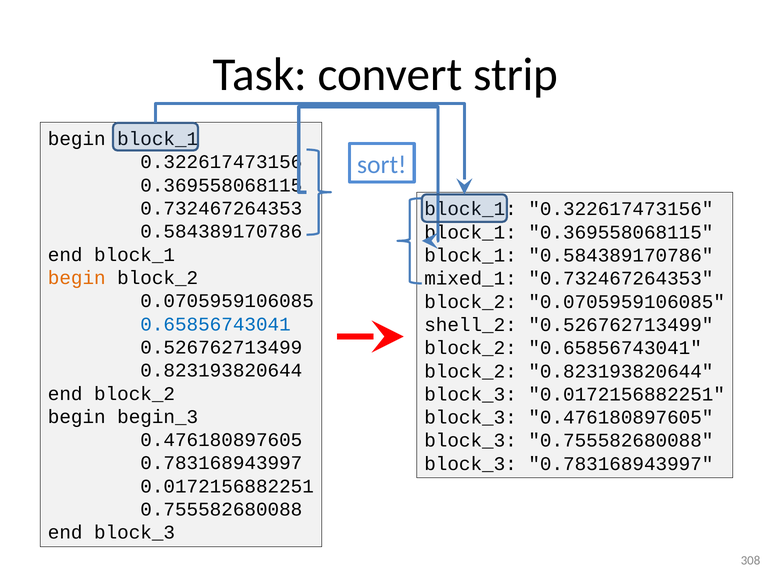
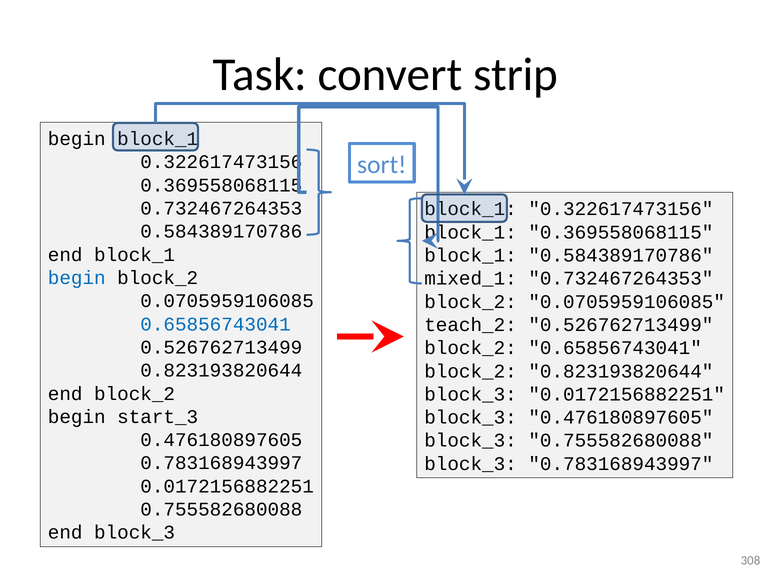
begin at (77, 277) colour: orange -> blue
shell_2: shell_2 -> teach_2
begin_3: begin_3 -> start_3
